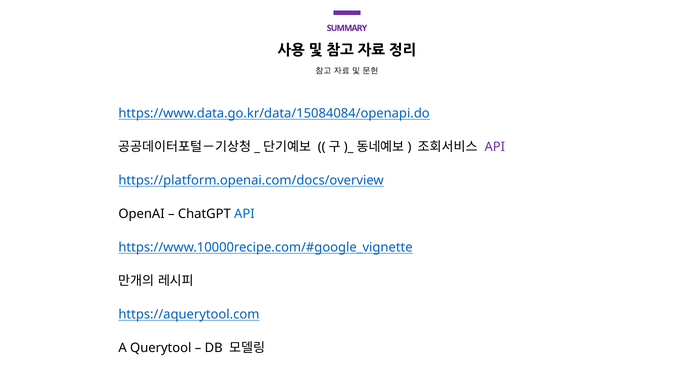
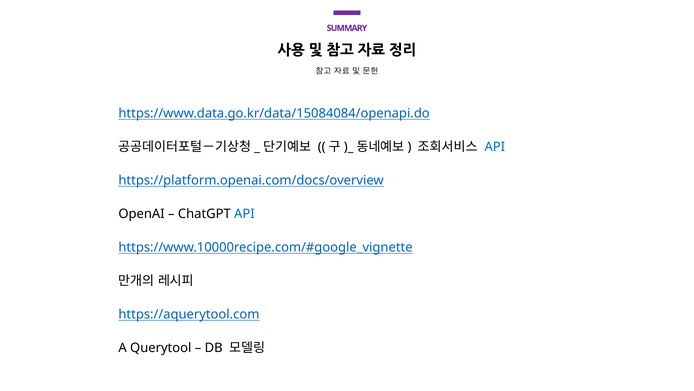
API at (495, 147) colour: purple -> blue
